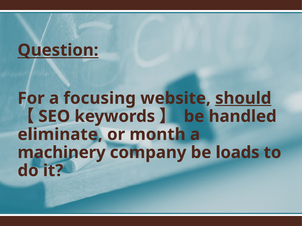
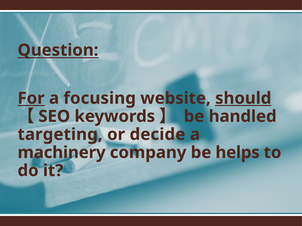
For underline: none -> present
eliminate: eliminate -> targeting
month: month -> decide
loads: loads -> helps
